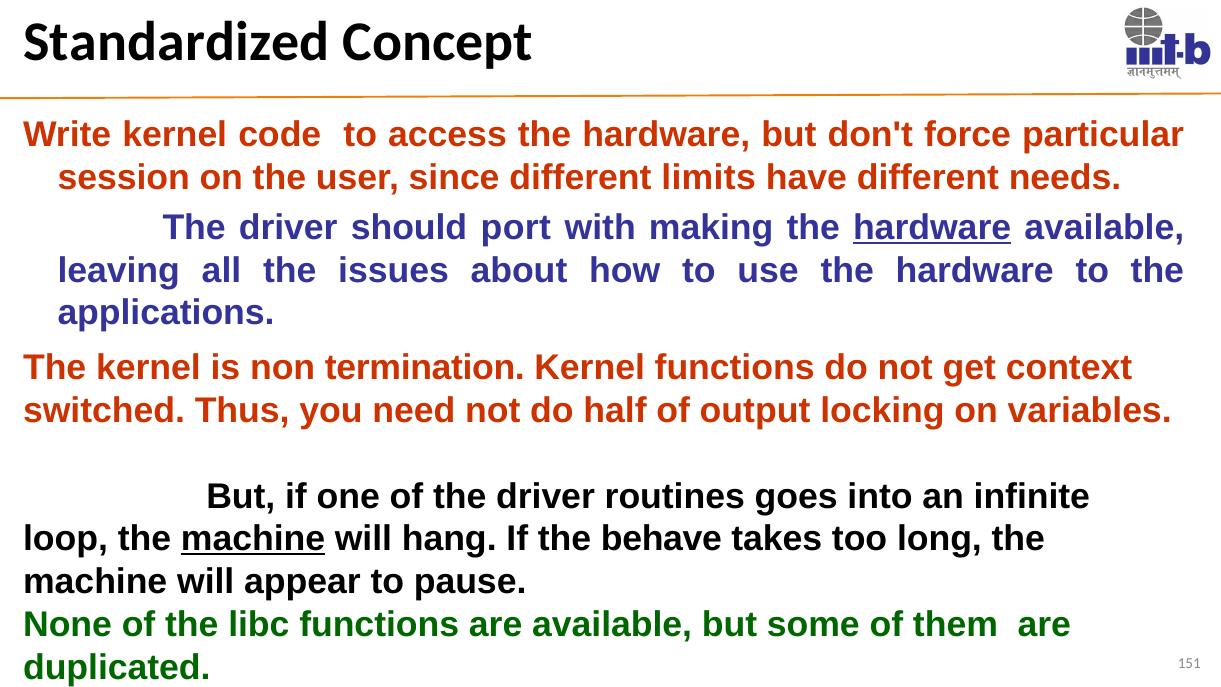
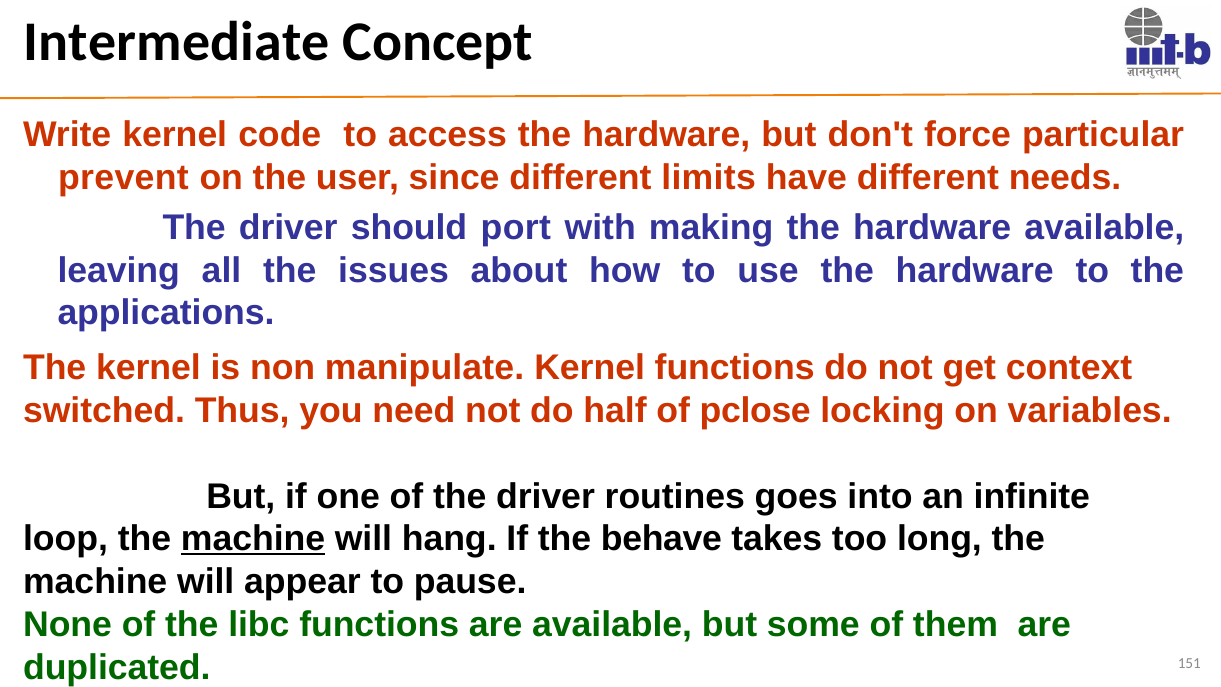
Standardized: Standardized -> Intermediate
session: session -> prevent
hardware at (932, 227) underline: present -> none
termination: termination -> manipulate
output: output -> pclose
